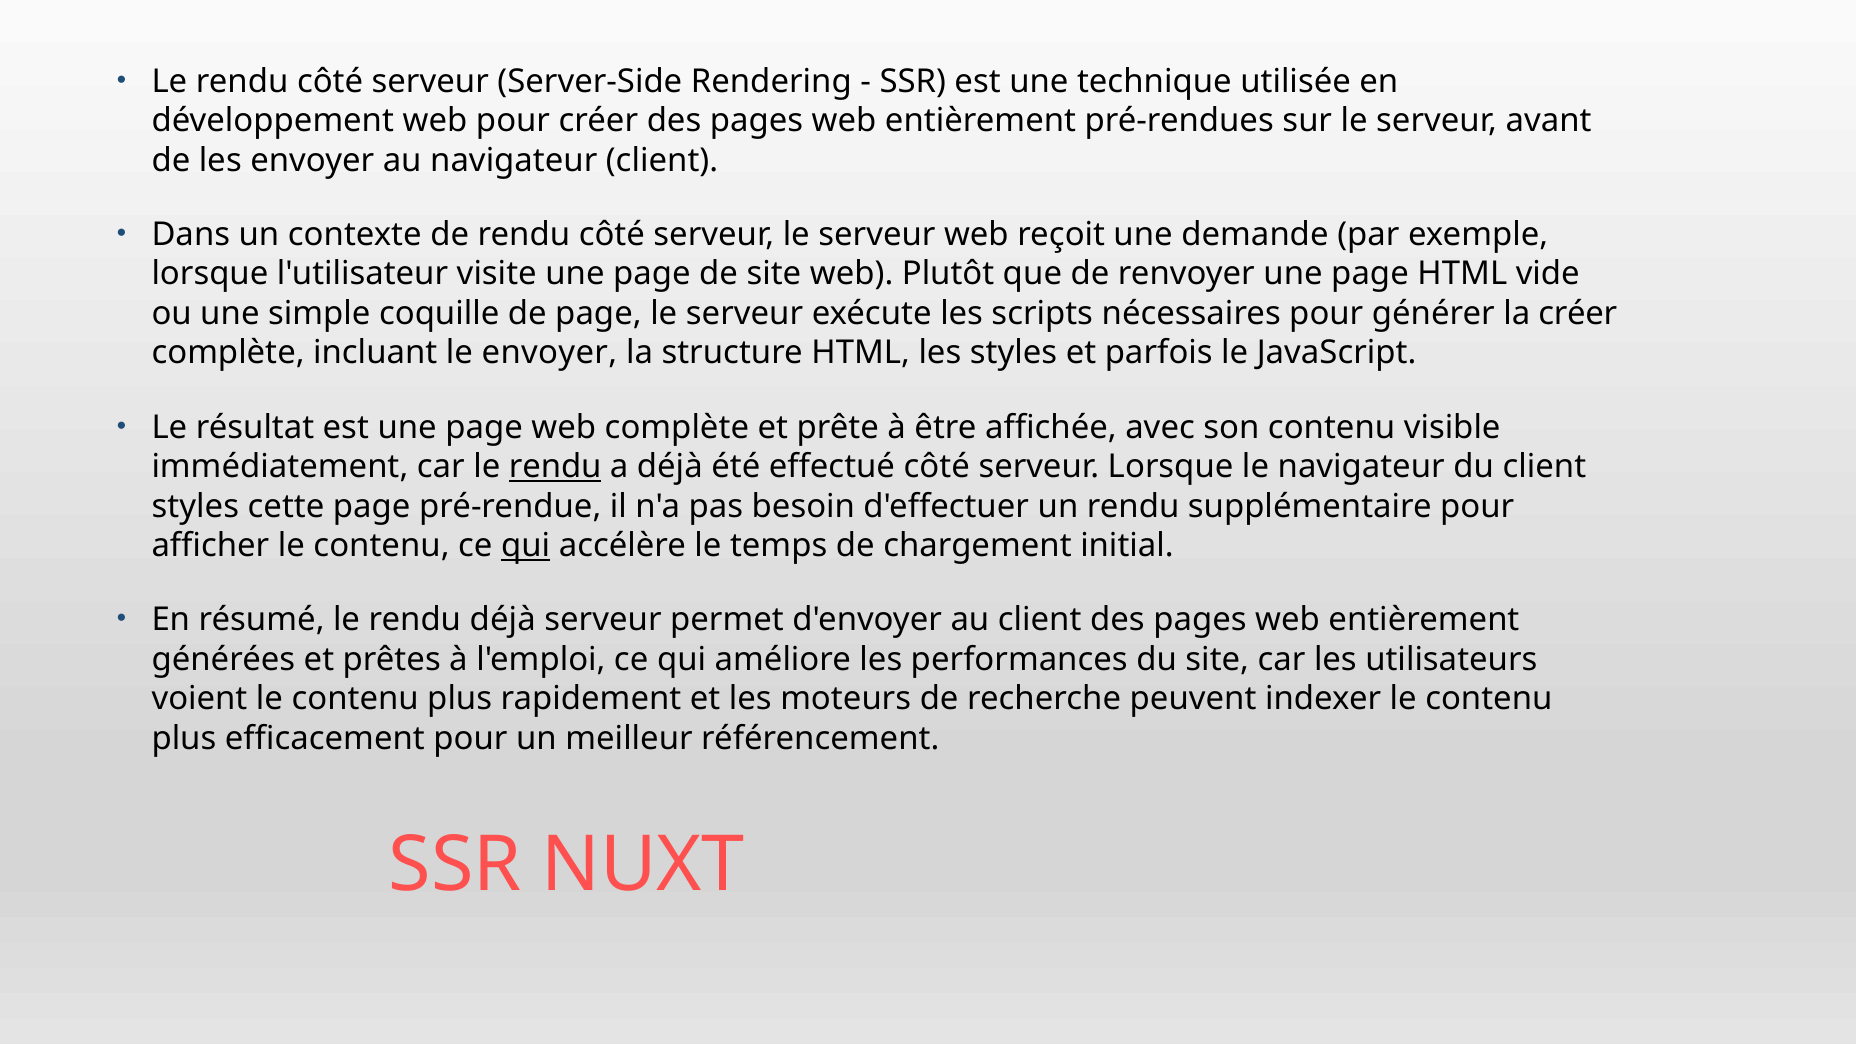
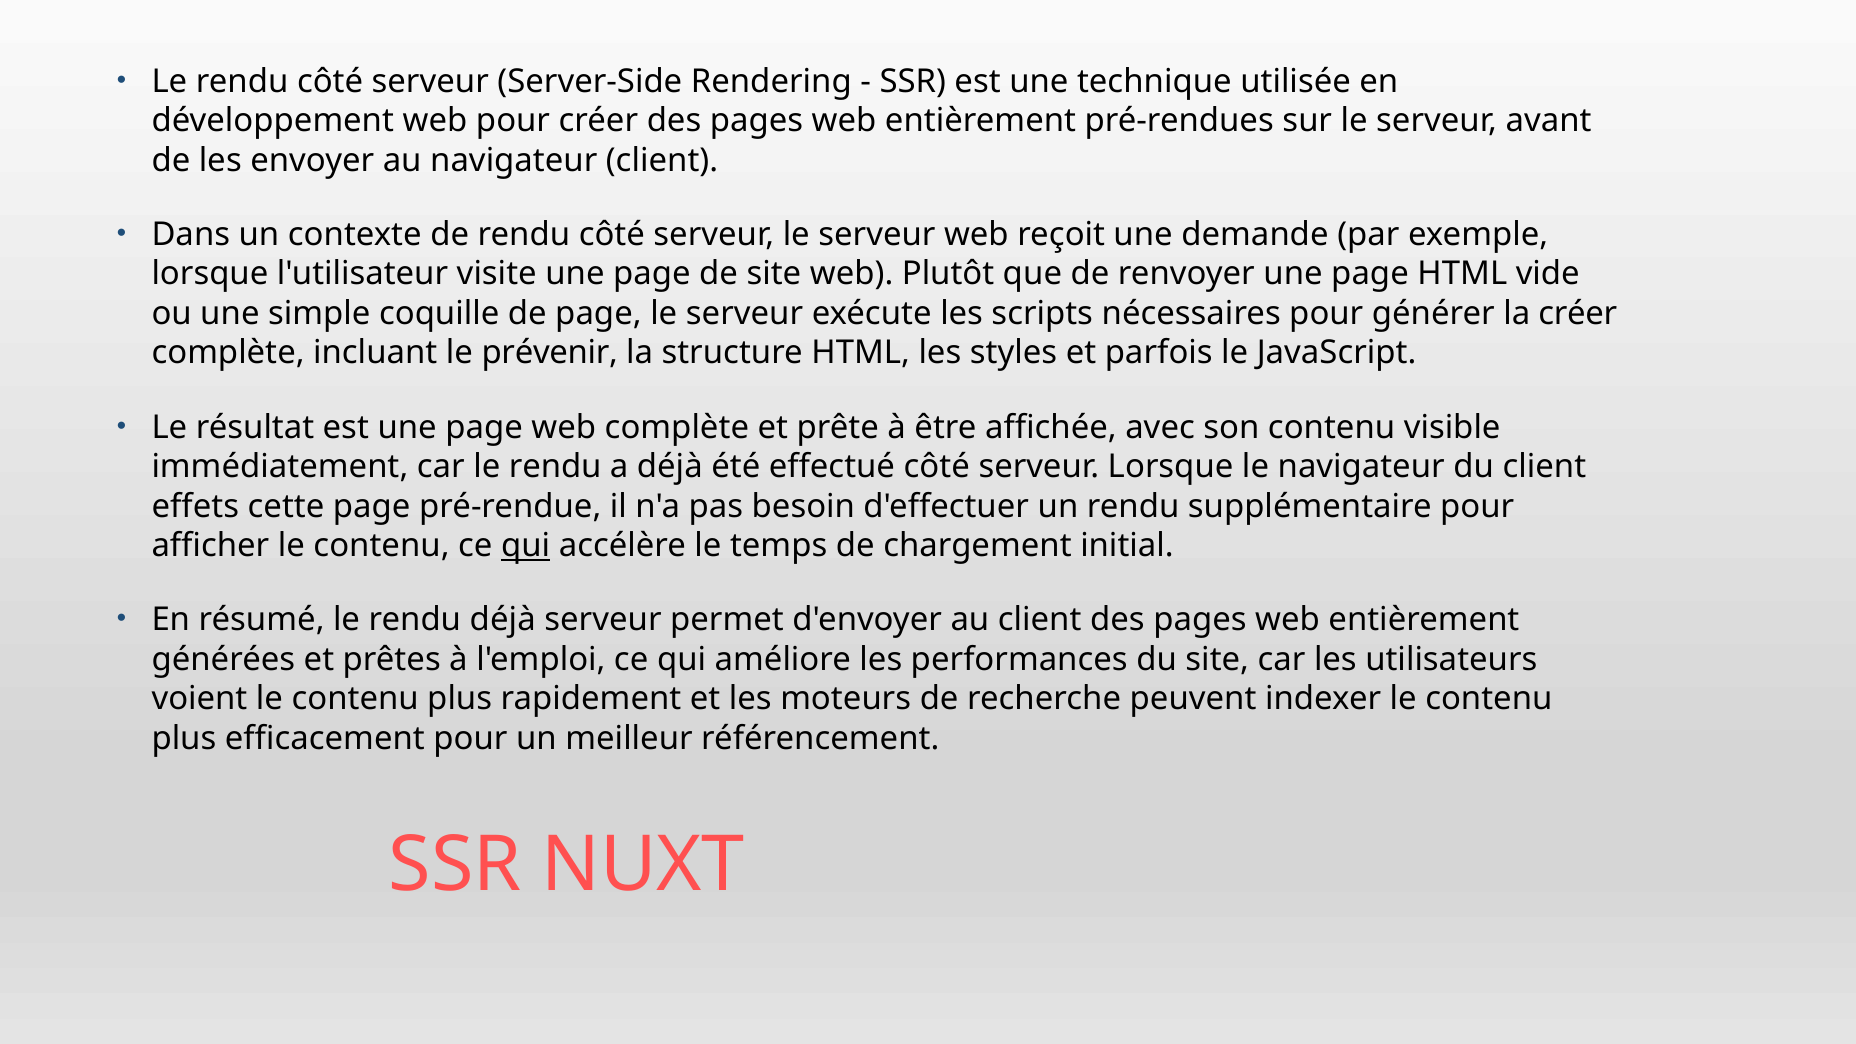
le envoyer: envoyer -> prévenir
rendu at (555, 467) underline: present -> none
styles at (195, 506): styles -> effets
